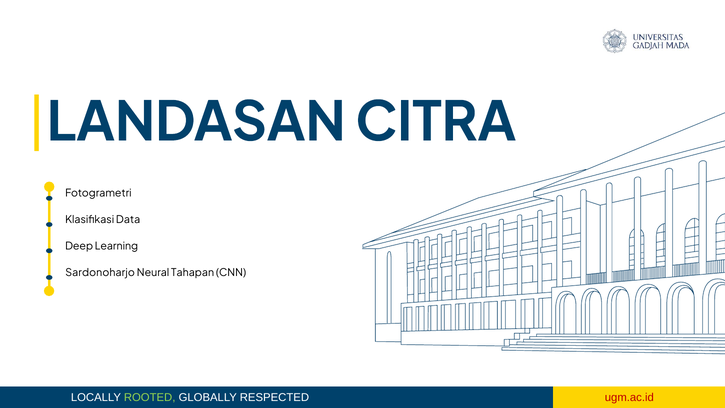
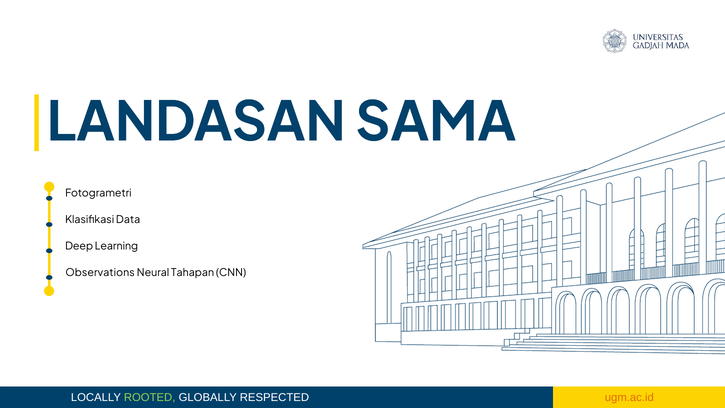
CITRA: CITRA -> SAMA
Sardonoharjo: Sardonoharjo -> Observations
ugm.ac.id colour: red -> orange
